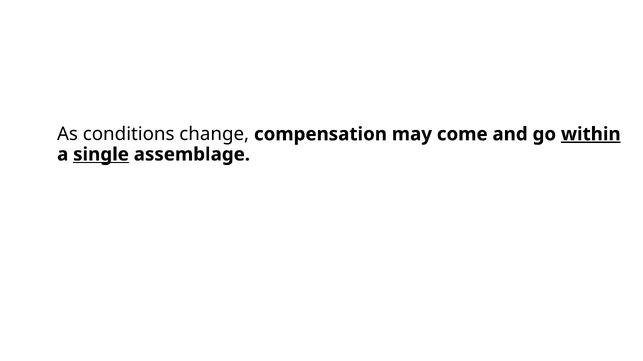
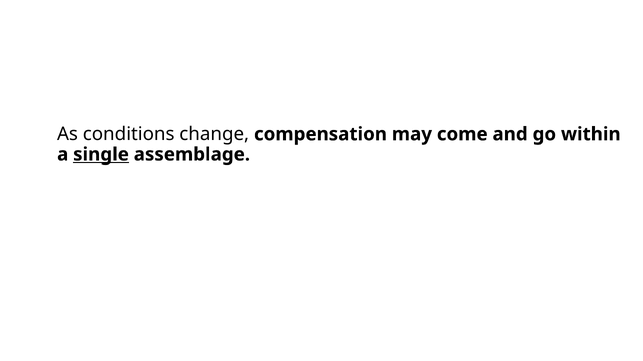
within underline: present -> none
